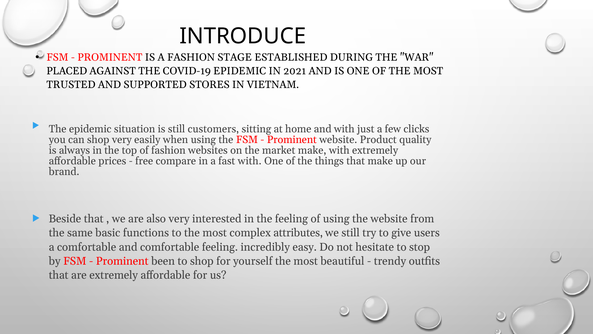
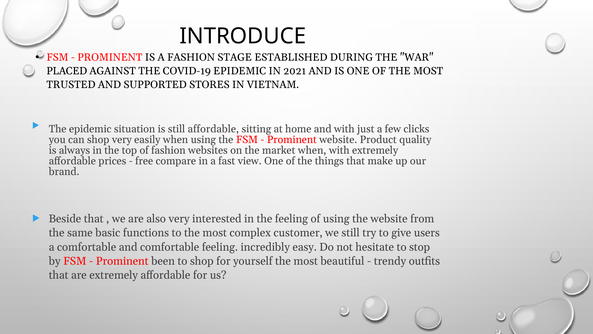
still customers: customers -> affordable
market make: make -> when
fast with: with -> view
attributes: attributes -> customer
